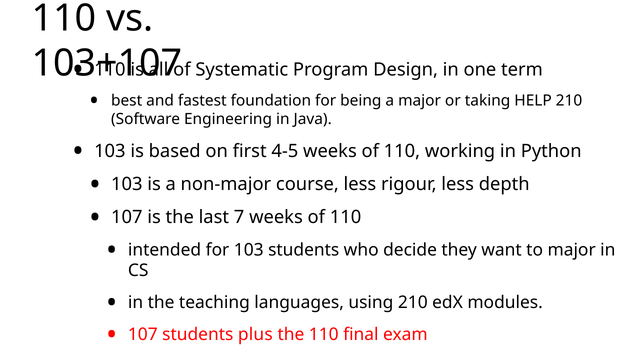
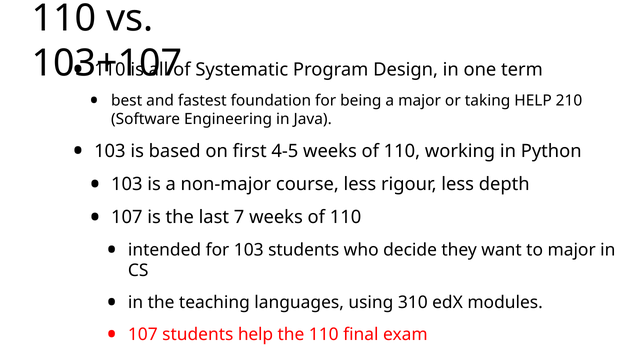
using 210: 210 -> 310
students plus: plus -> help
